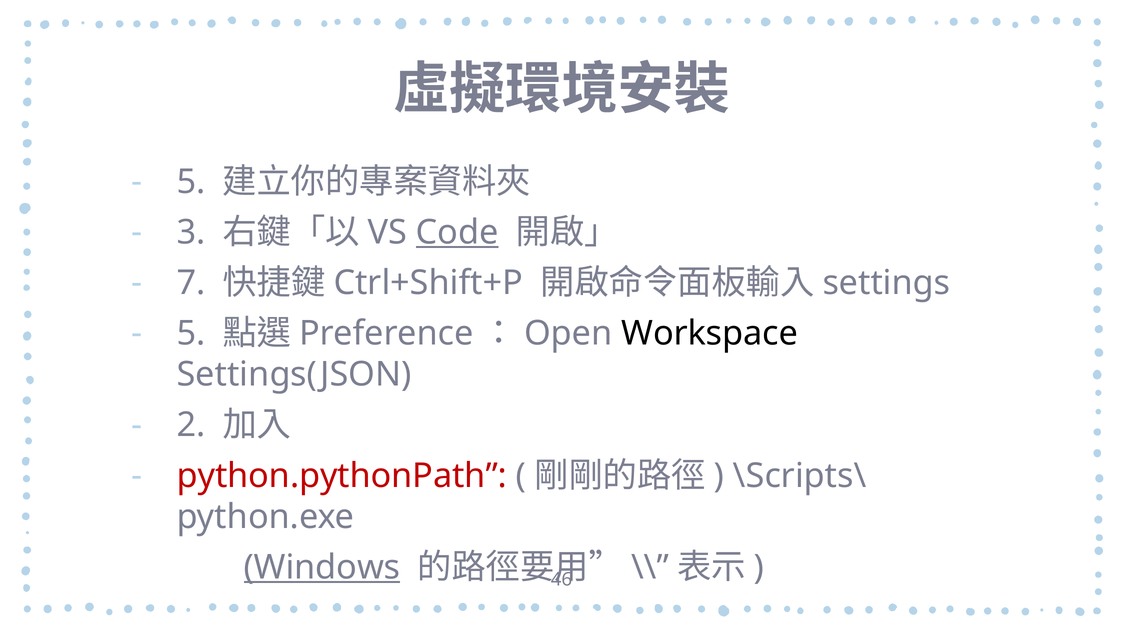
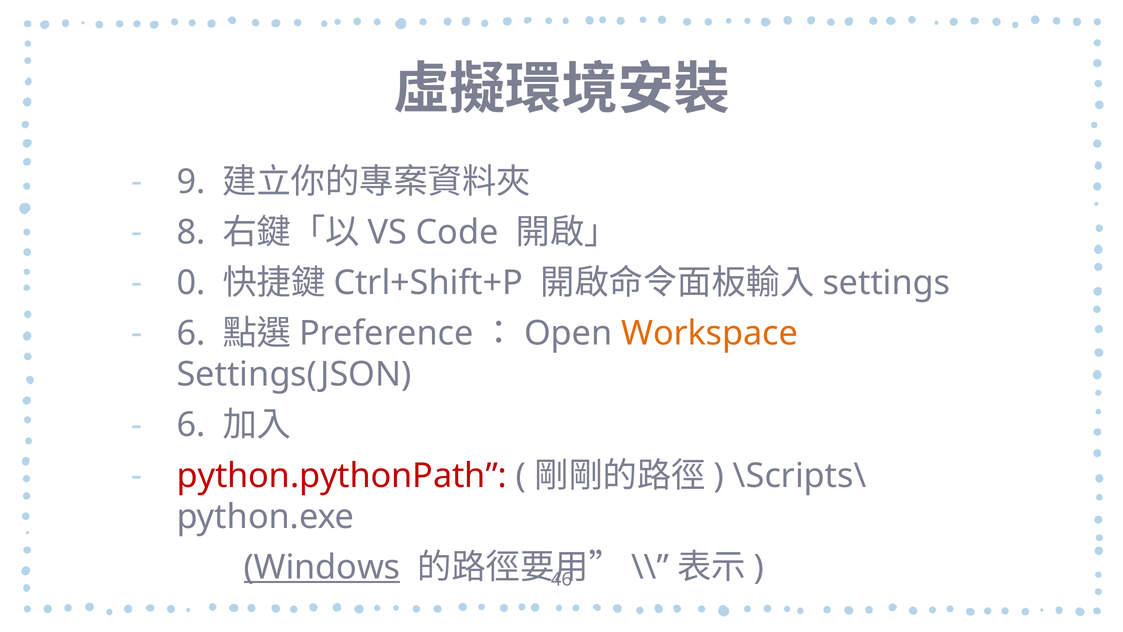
5 at (191, 182): 5 -> 9
3: 3 -> 8
Code underline: present -> none
7: 7 -> 0
5 at (191, 333): 5 -> 6
Workspace colour: black -> orange
2 at (191, 425): 2 -> 6
